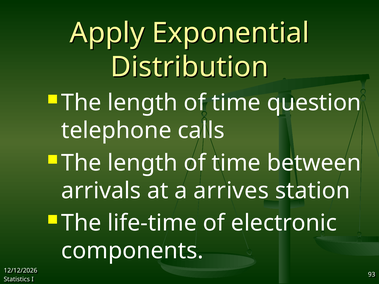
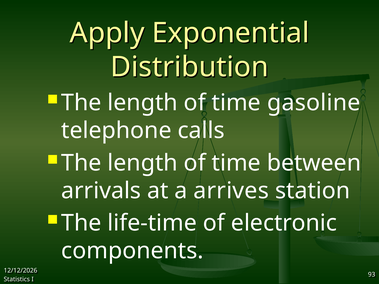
question: question -> gasoline
